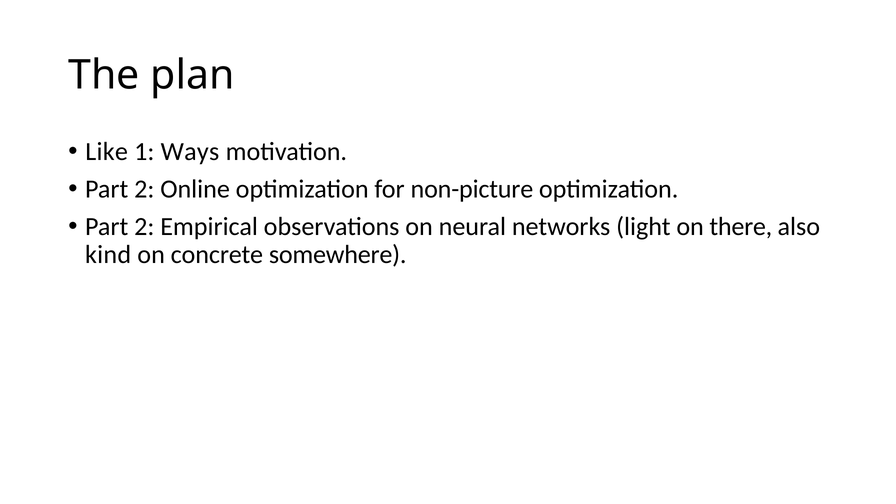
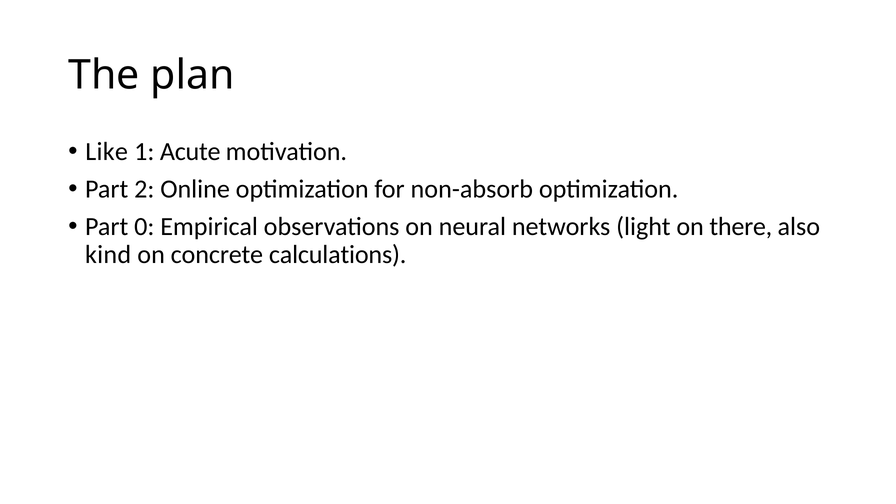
Ways: Ways -> Acute
non-picture: non-picture -> non-absorb
2 at (144, 227): 2 -> 0
somewhere: somewhere -> calculations
